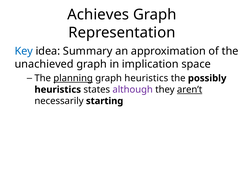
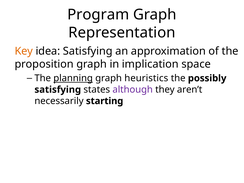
Achieves: Achieves -> Program
Key colour: blue -> orange
idea Summary: Summary -> Satisfying
unachieved: unachieved -> proposition
heuristics at (58, 90): heuristics -> satisfying
aren’t underline: present -> none
